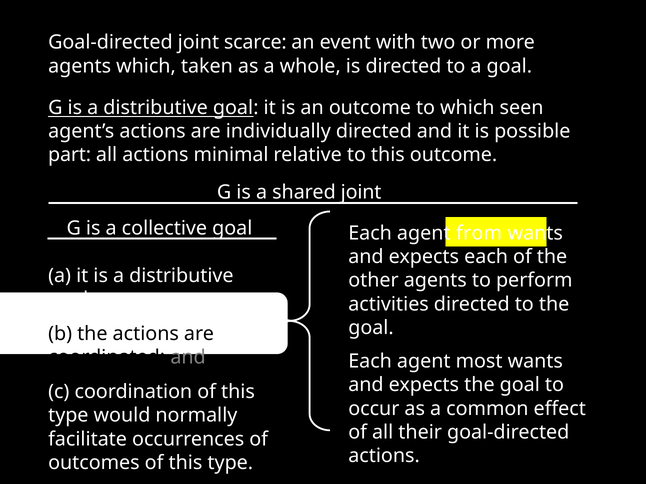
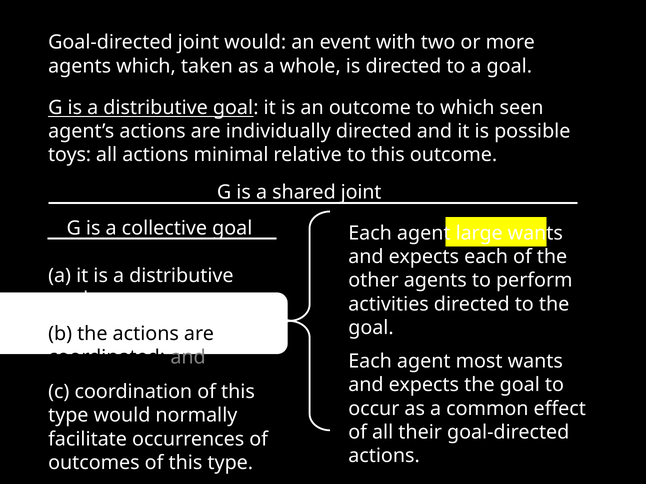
joint scarce: scarce -> would
part: part -> toys
from: from -> large
